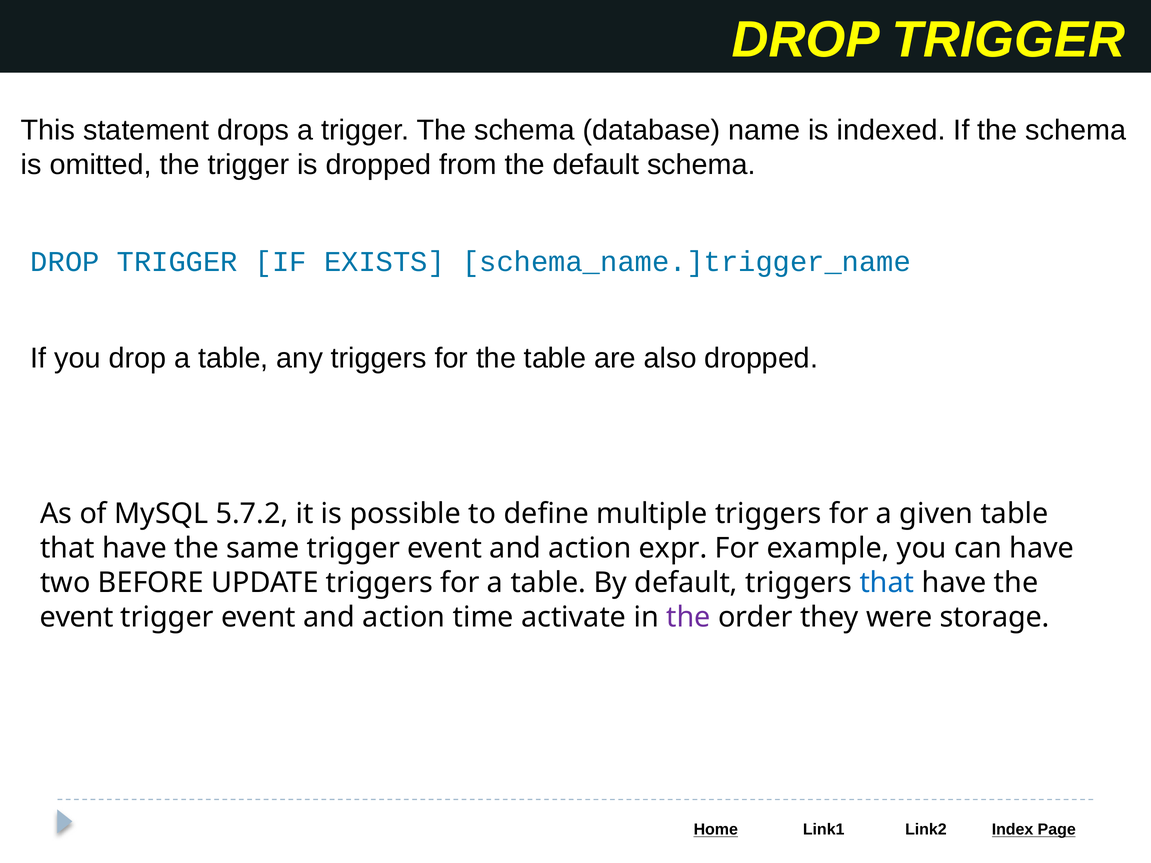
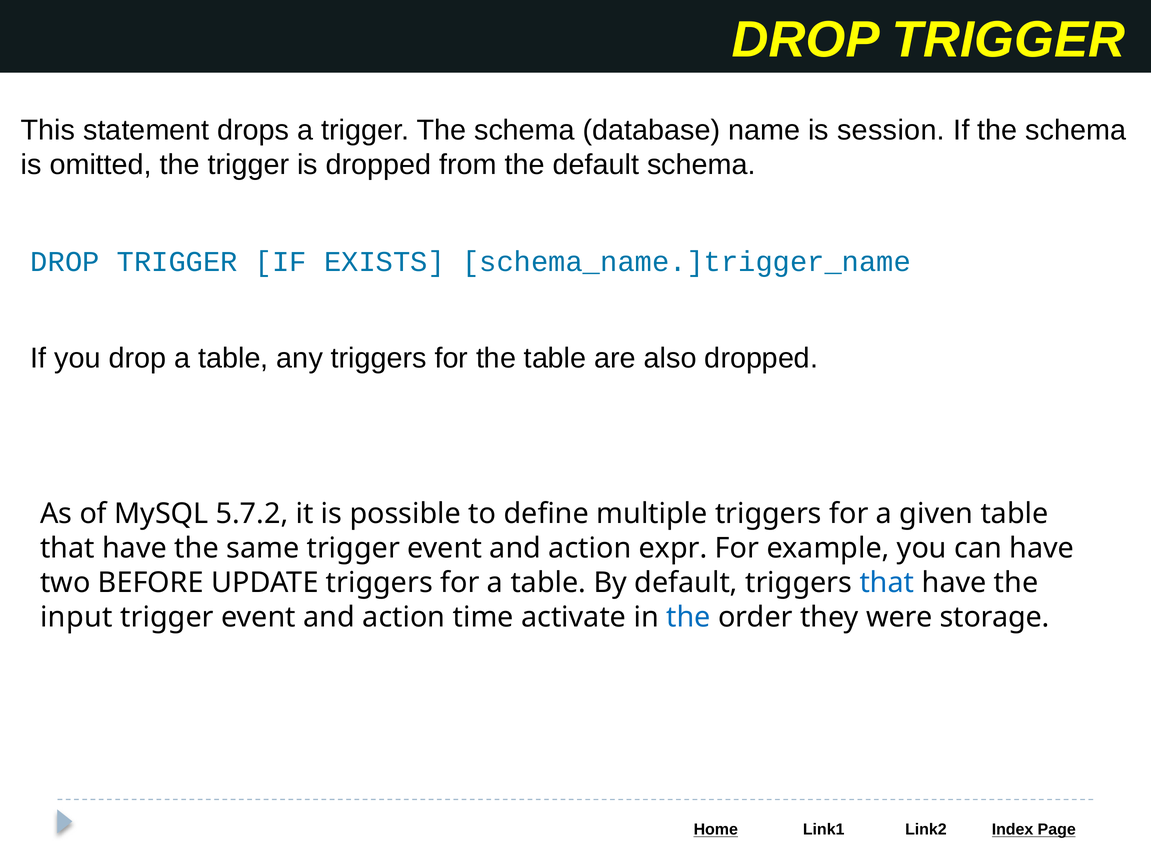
indexed: indexed -> session
event at (77, 618): event -> input
the at (688, 618) colour: purple -> blue
